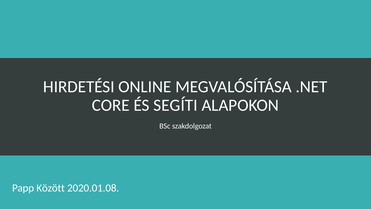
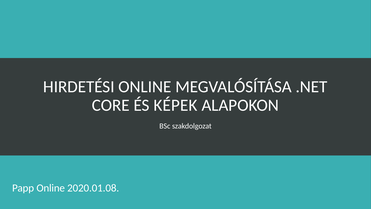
SEGÍTI: SEGÍTI -> KÉPEK
Papp Között: Között -> Online
